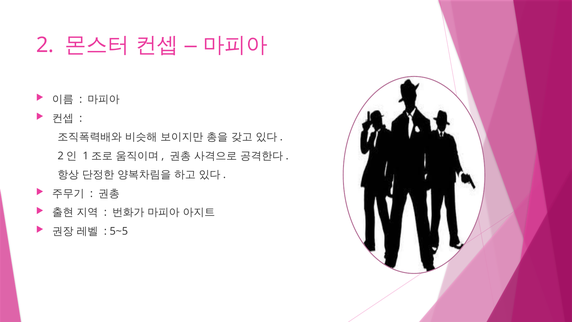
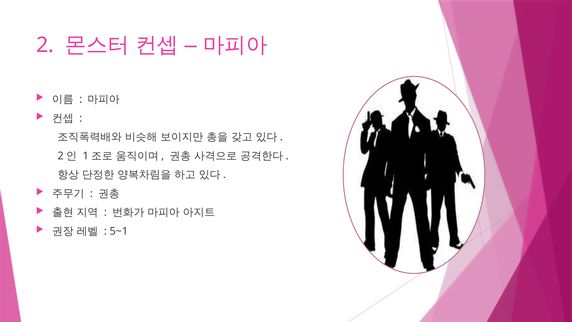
5~5: 5~5 -> 5~1
